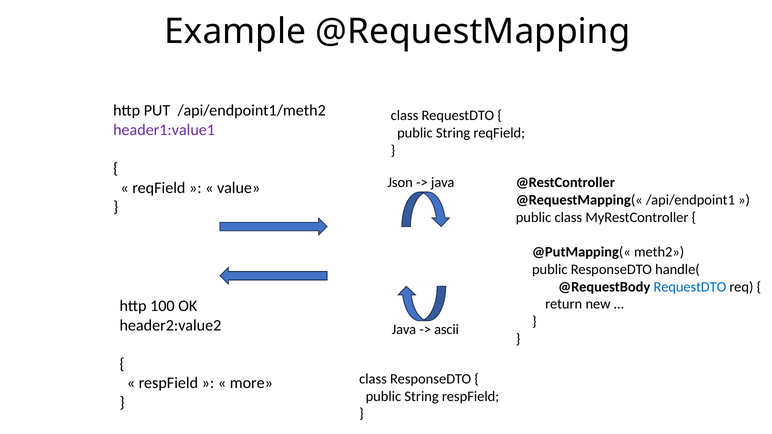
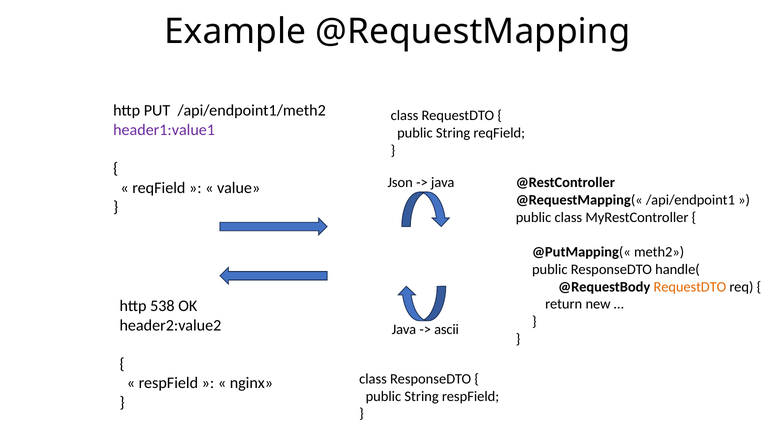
RequestDTO at (690, 287) colour: blue -> orange
100: 100 -> 538
more: more -> nginx
